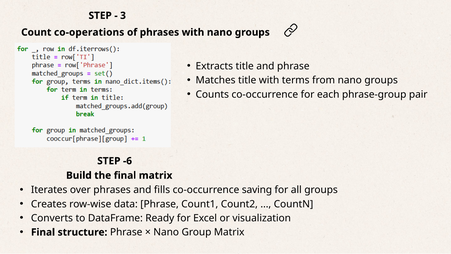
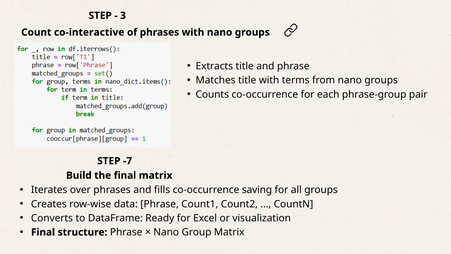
co-operations: co-operations -> co-interactive
-6: -6 -> -7
